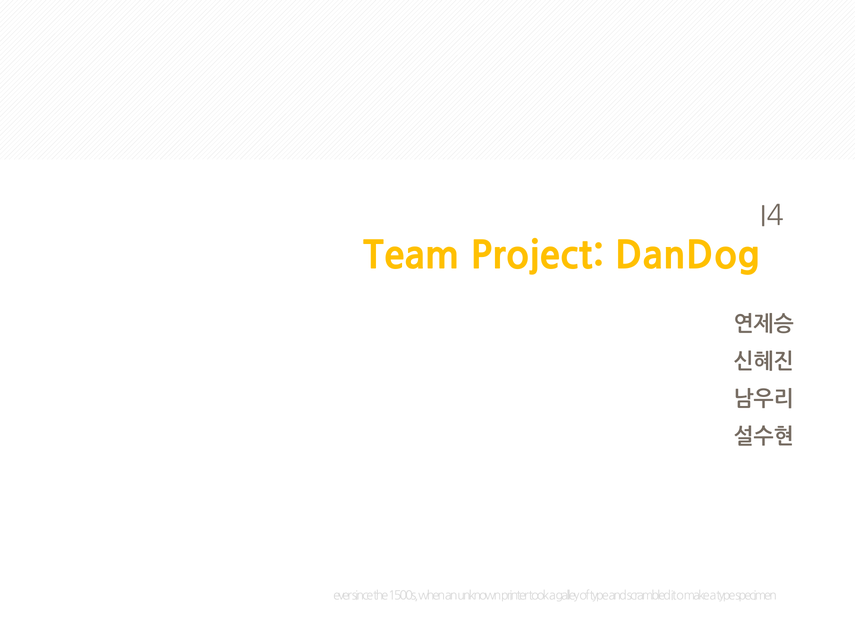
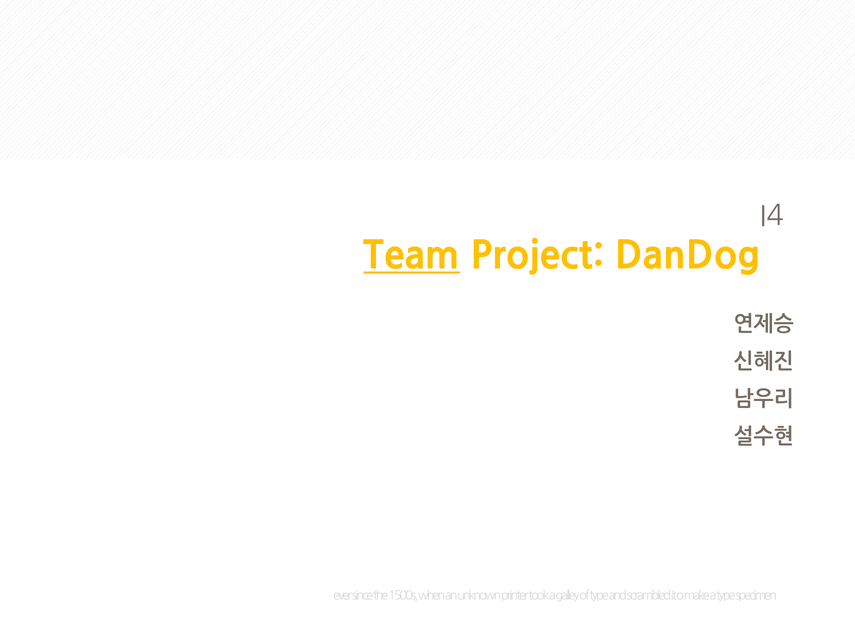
Team underline: none -> present
